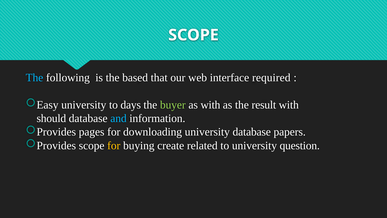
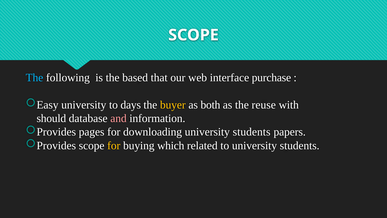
required: required -> purchase
buyer colour: light green -> yellow
as with: with -> both
result: result -> reuse
and colour: light blue -> pink
downloading university database: database -> students
create: create -> which
to university question: question -> students
